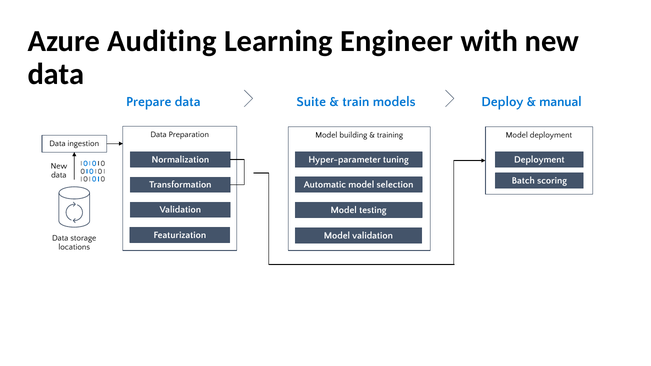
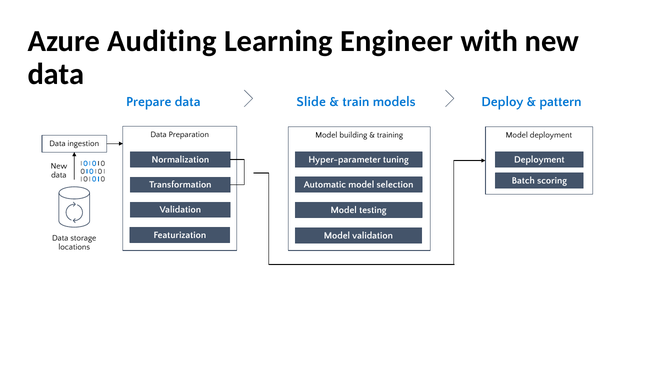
Suite: Suite -> Slide
manual: manual -> pattern
